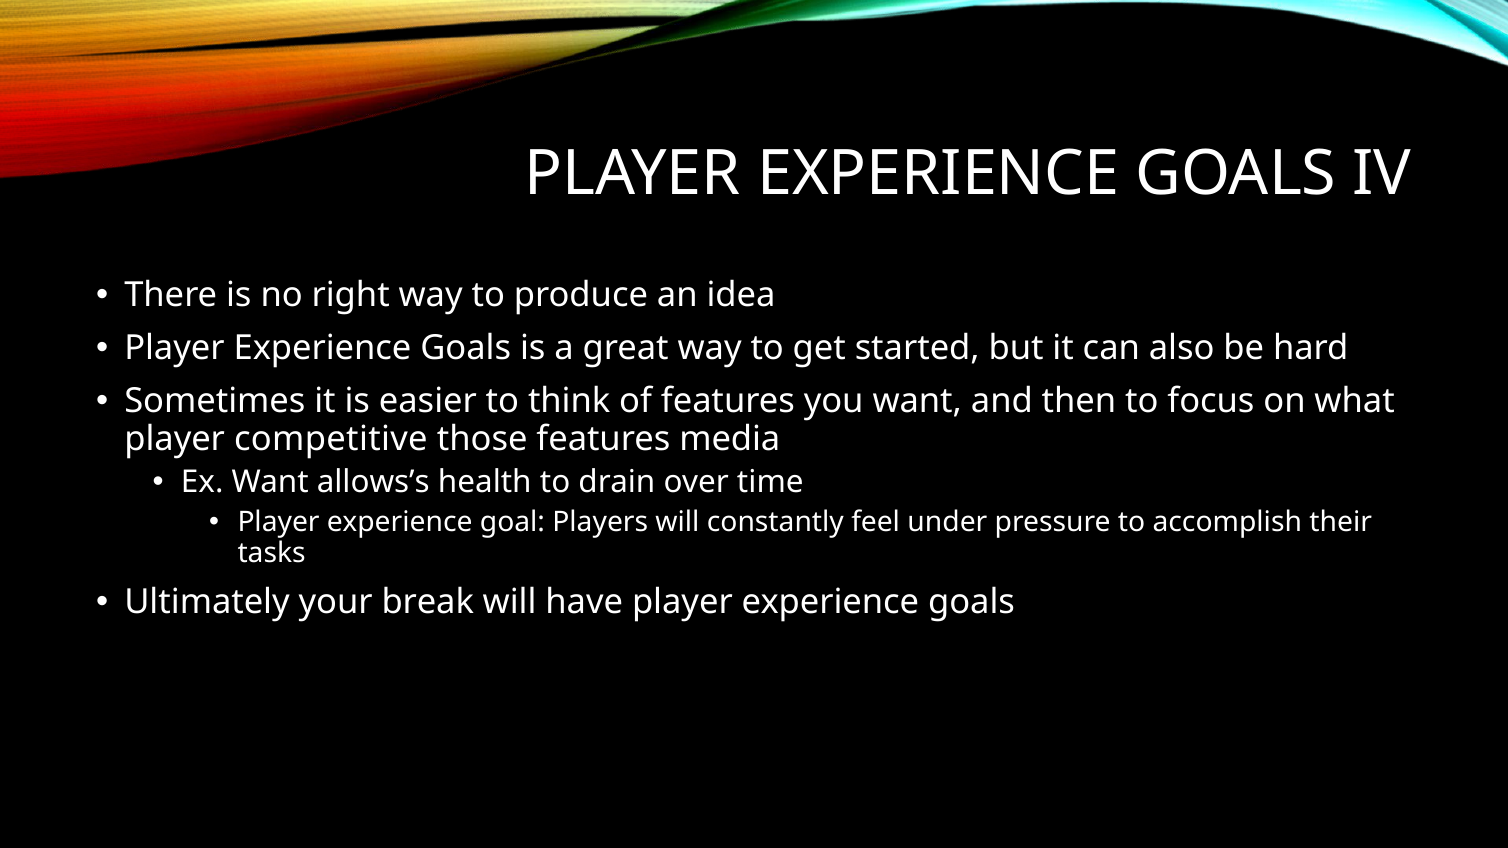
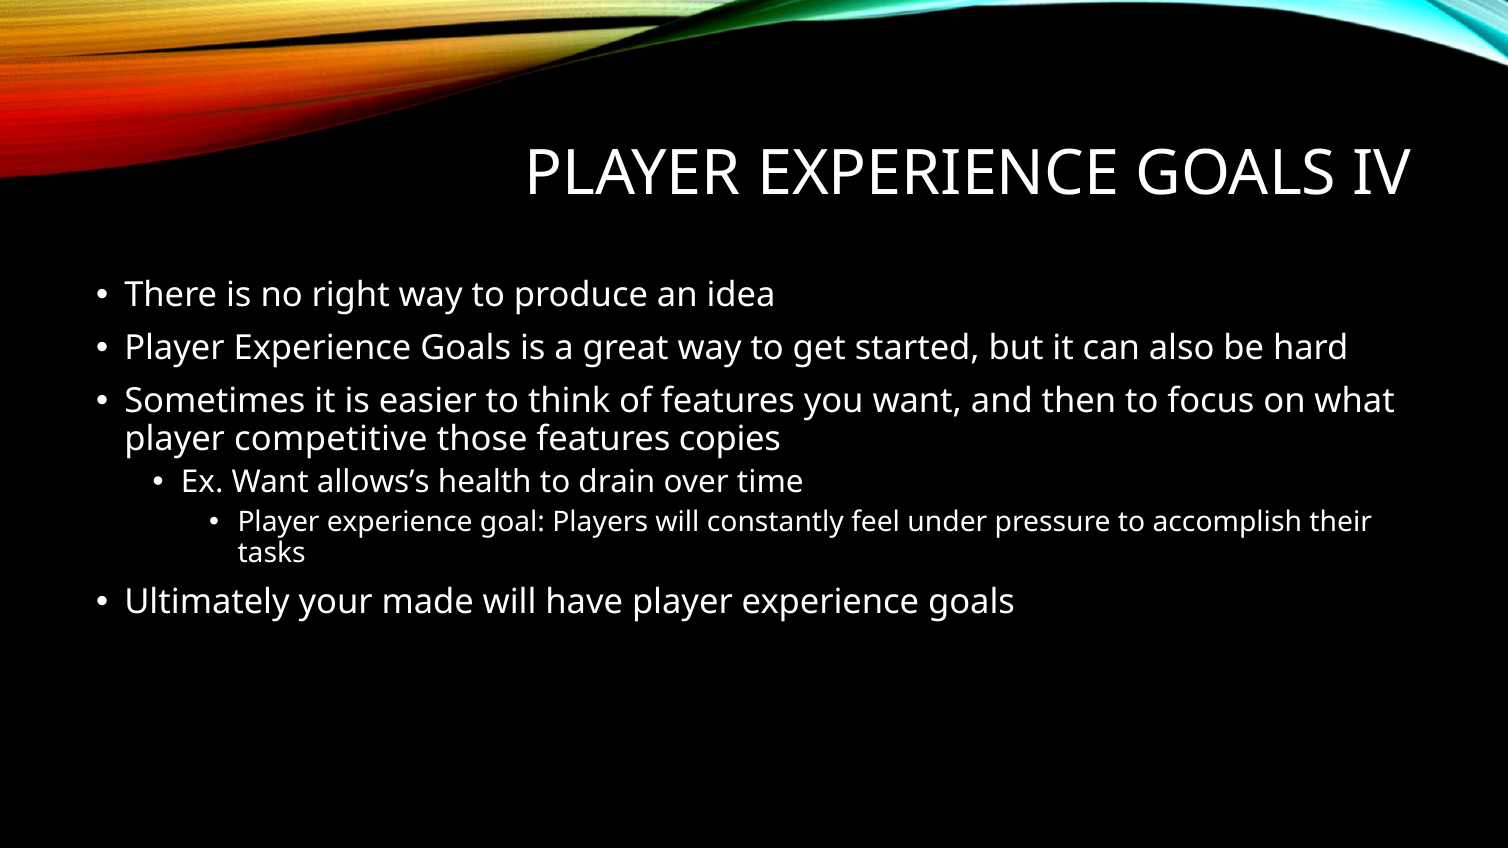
media: media -> copies
break: break -> made
